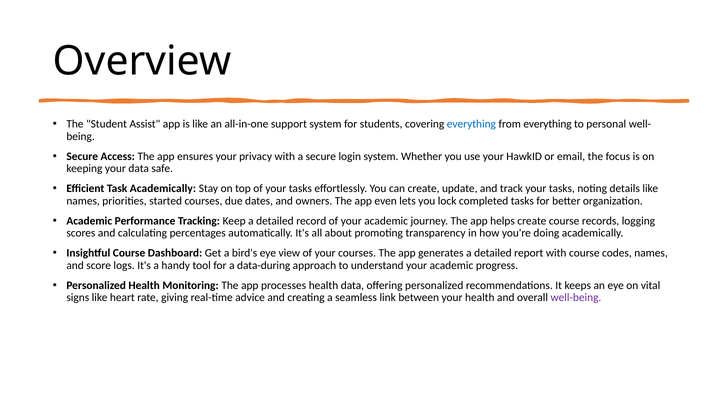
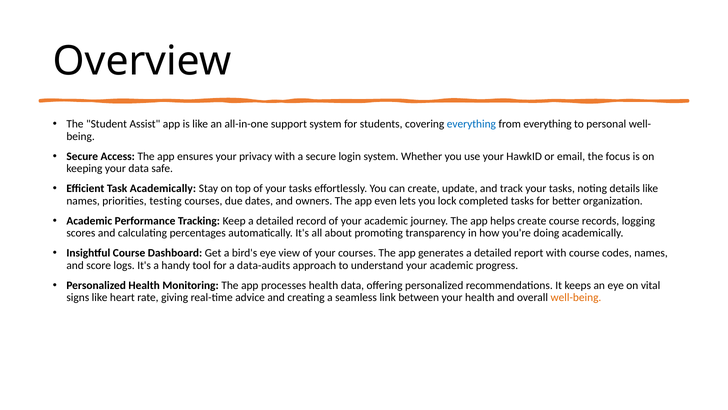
started: started -> testing
data-during: data-during -> data-audits
well-being colour: purple -> orange
